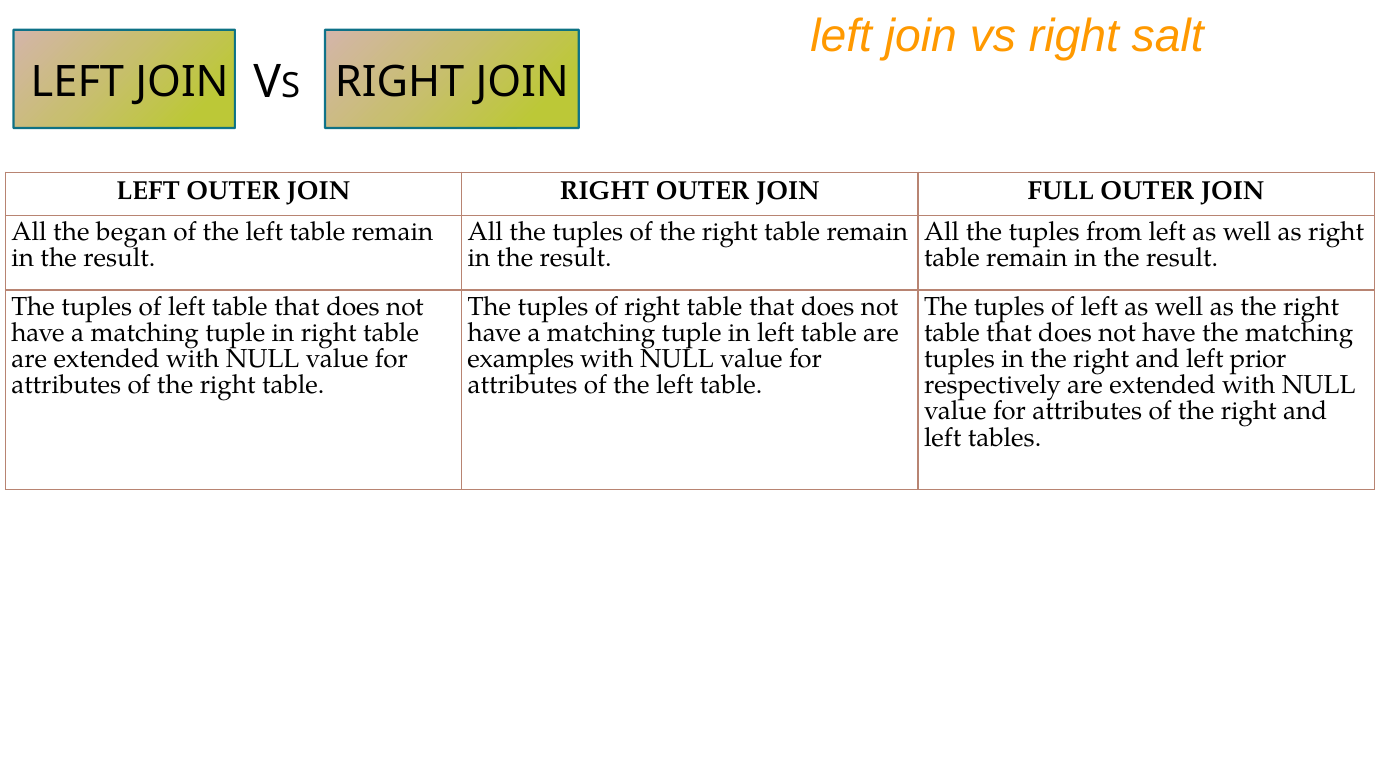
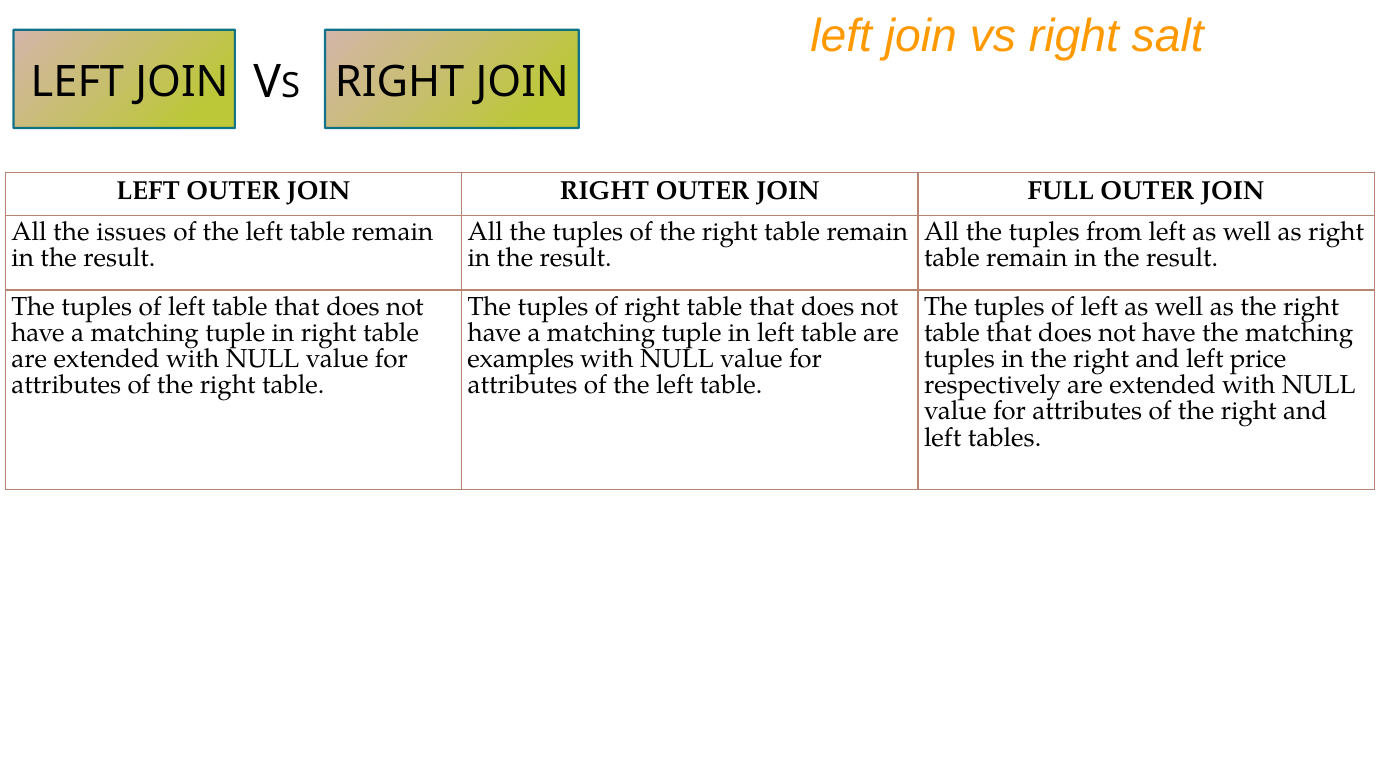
began: began -> issues
prior: prior -> price
